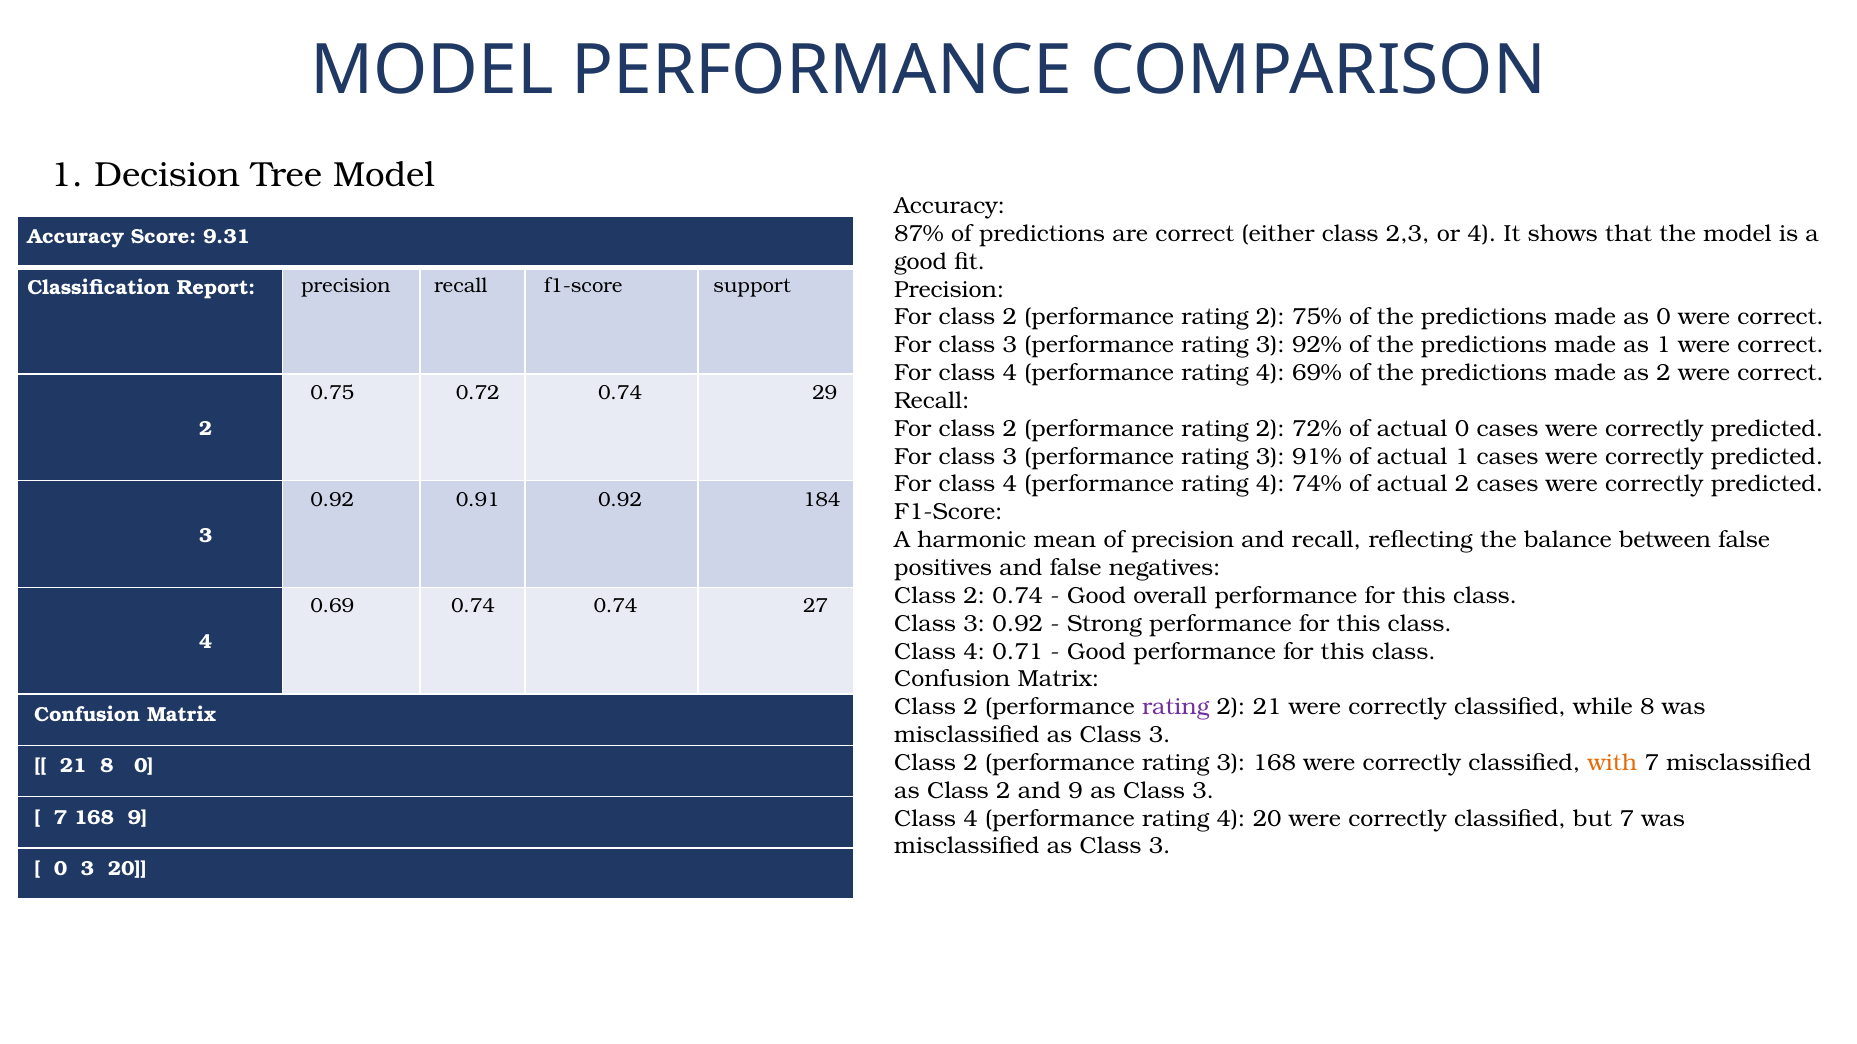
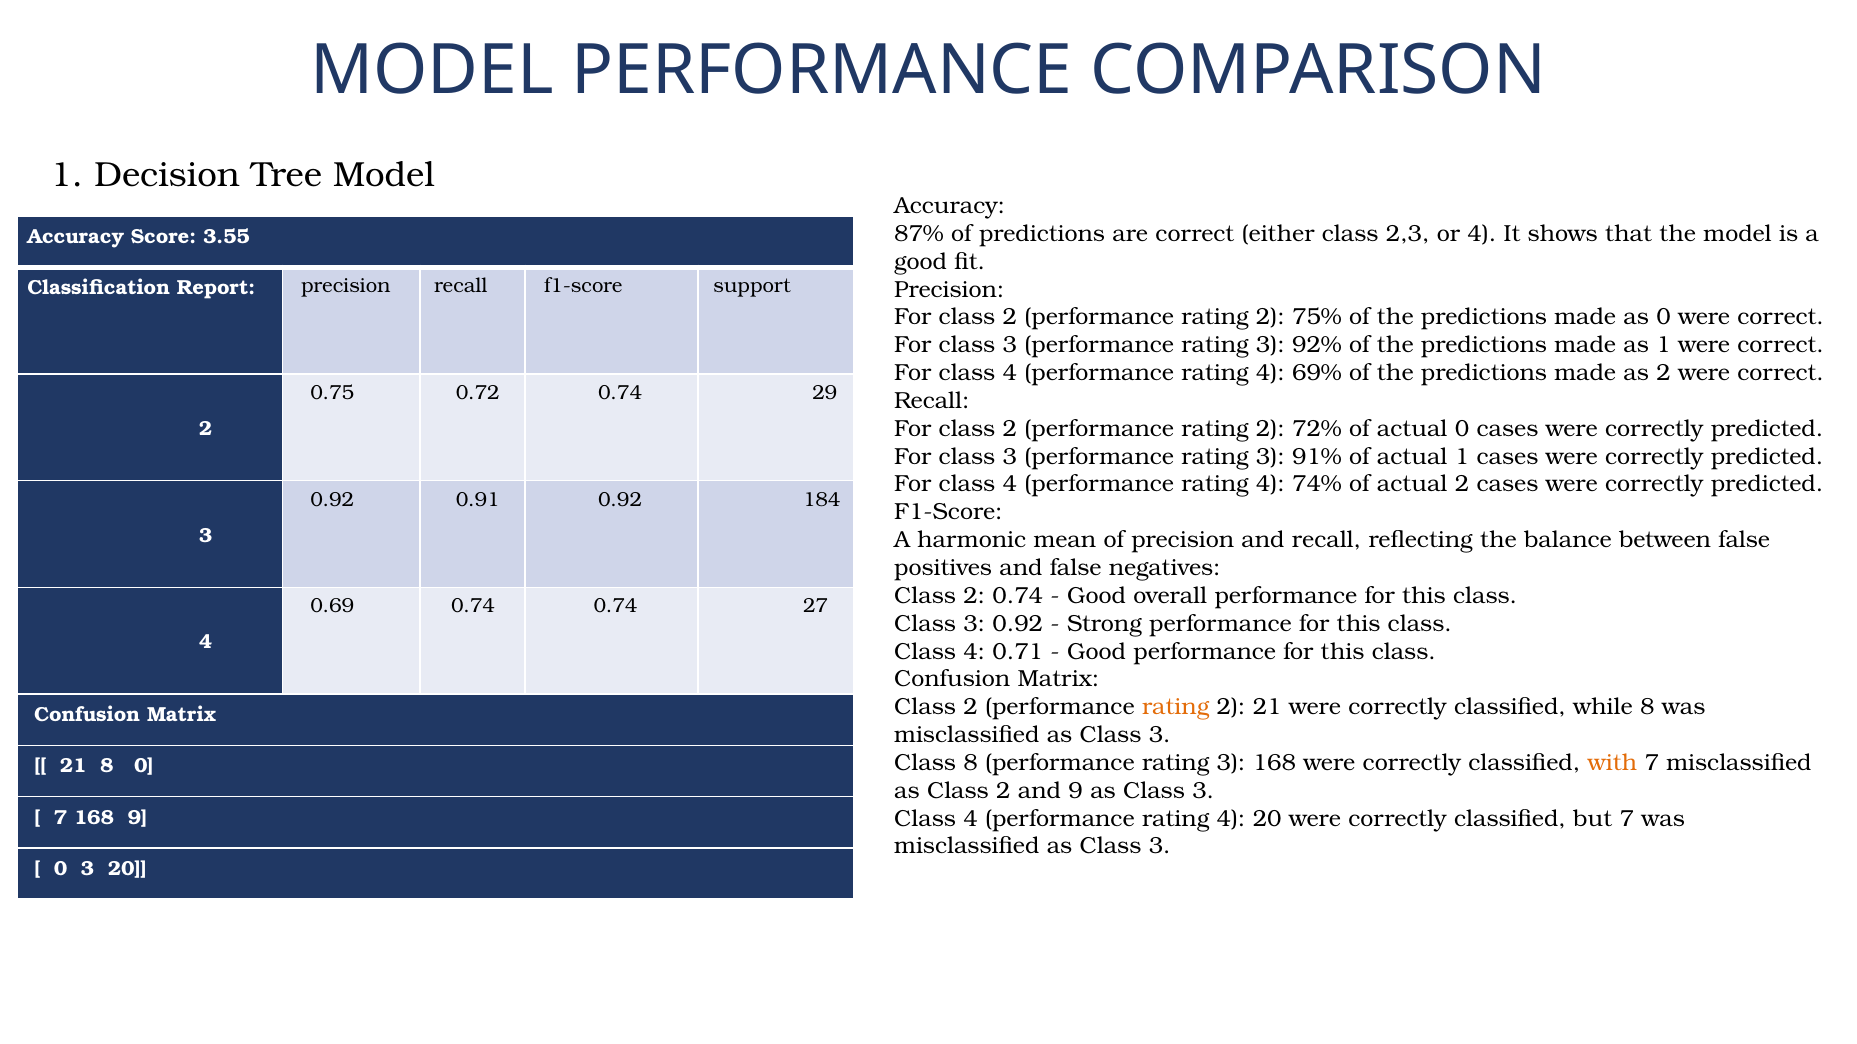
9.31: 9.31 -> 3.55
rating at (1176, 707) colour: purple -> orange
2 at (970, 763): 2 -> 8
